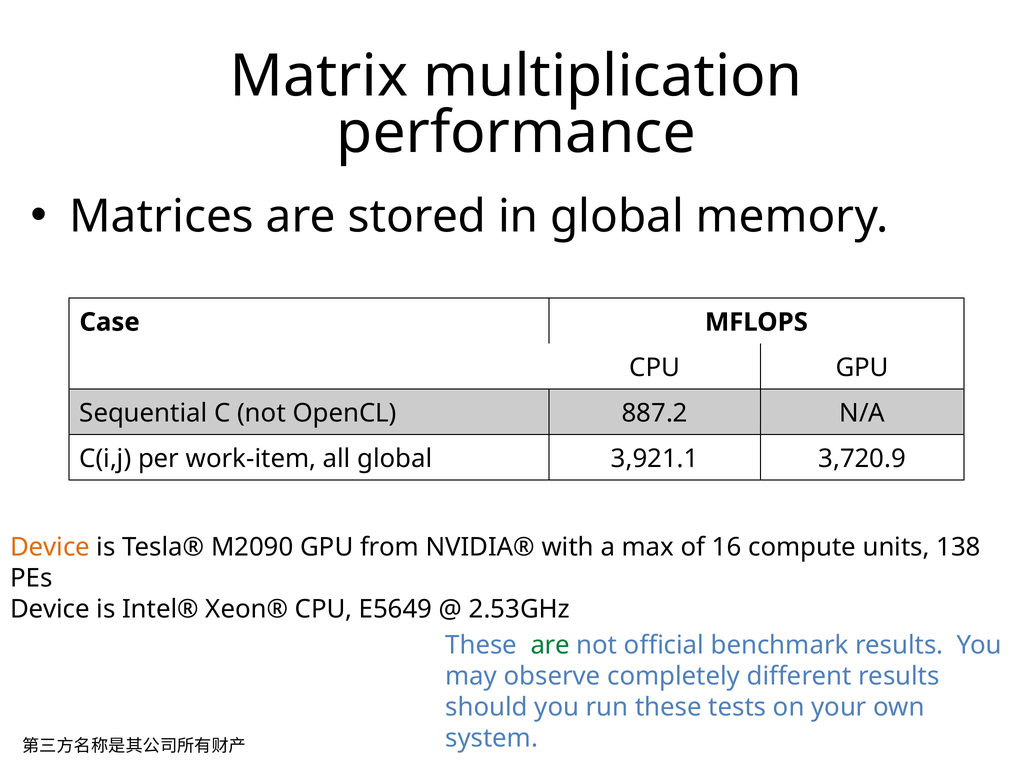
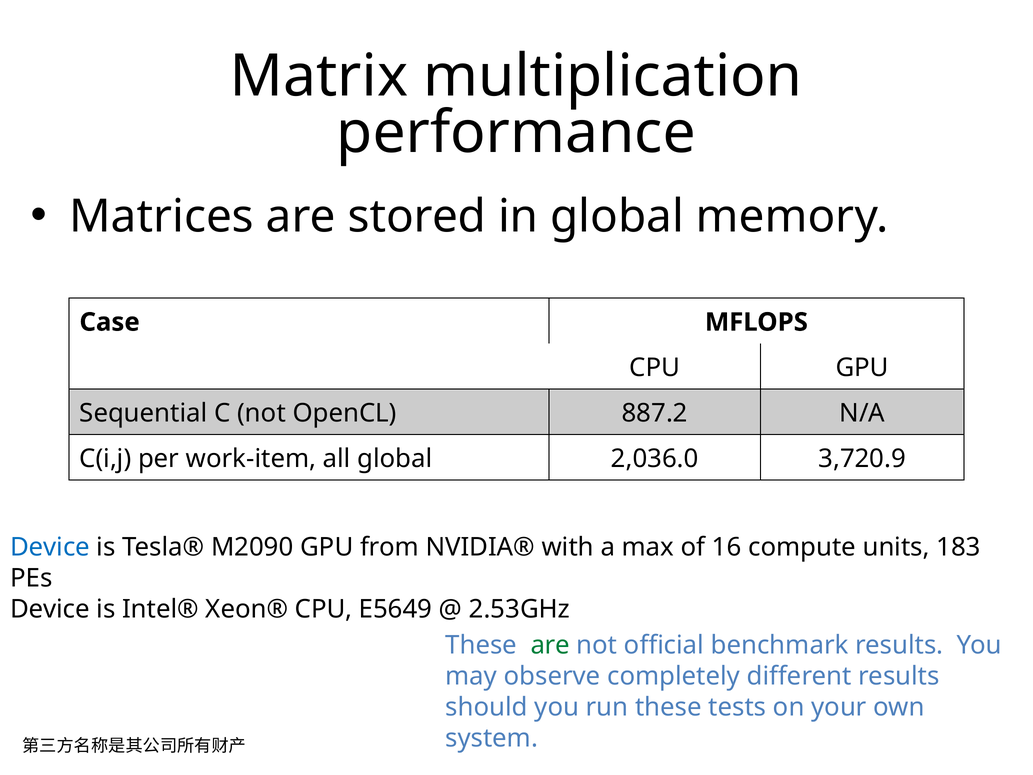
3,921.1: 3,921.1 -> 2,036.0
Device at (50, 547) colour: orange -> blue
138: 138 -> 183
